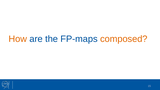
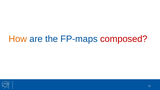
composed colour: orange -> red
